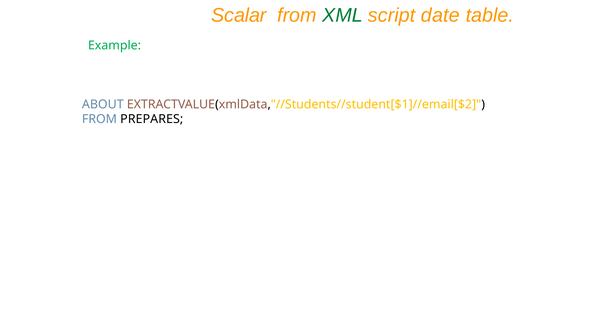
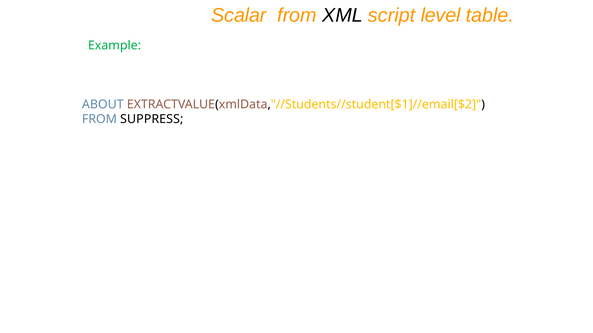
XML colour: green -> black
date: date -> level
PREPARES: PREPARES -> SUPPRESS
